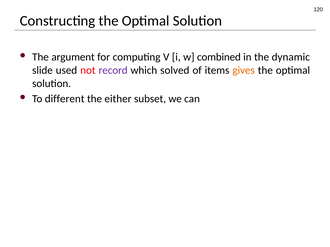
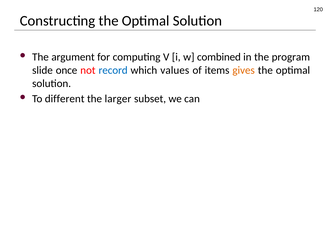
dynamic: dynamic -> program
used: used -> once
record colour: purple -> blue
solved: solved -> values
either: either -> larger
